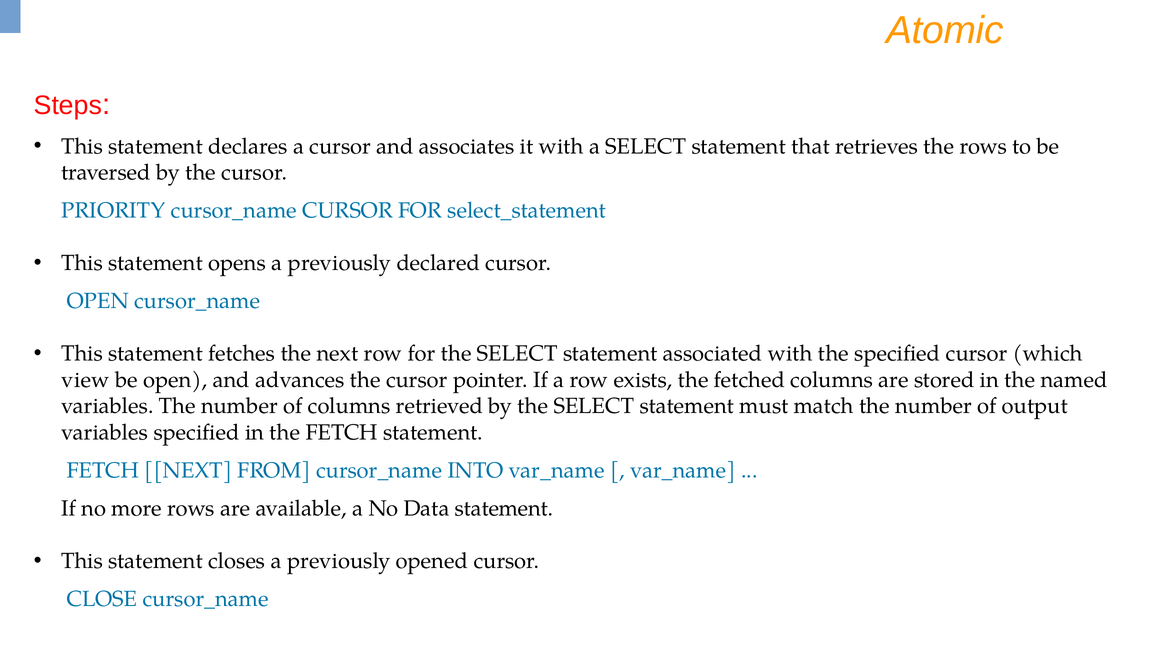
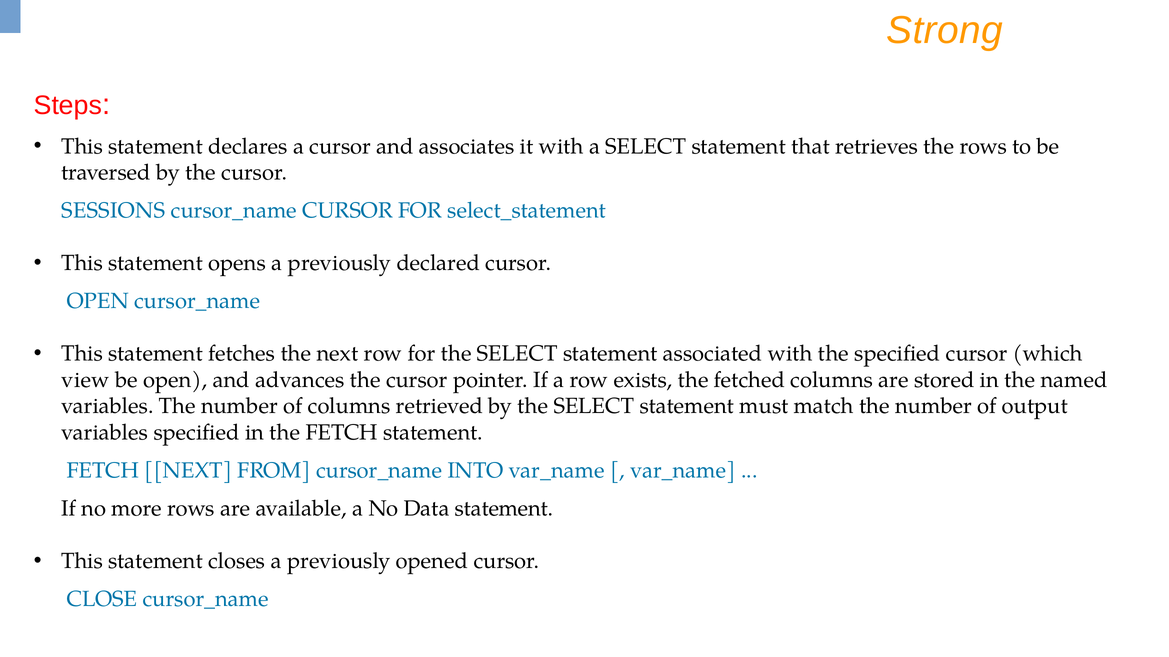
Atomic: Atomic -> Strong
PRIORITY: PRIORITY -> SESSIONS
